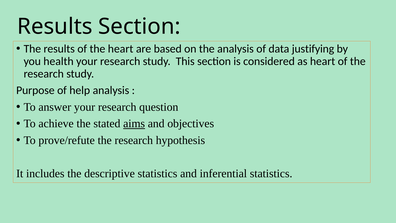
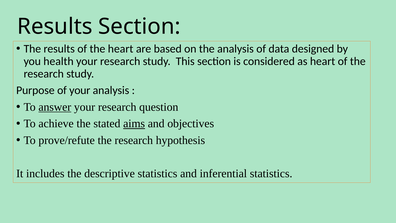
justifying: justifying -> designed
of help: help -> your
answer underline: none -> present
